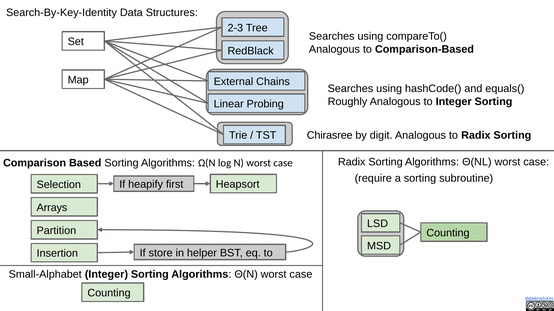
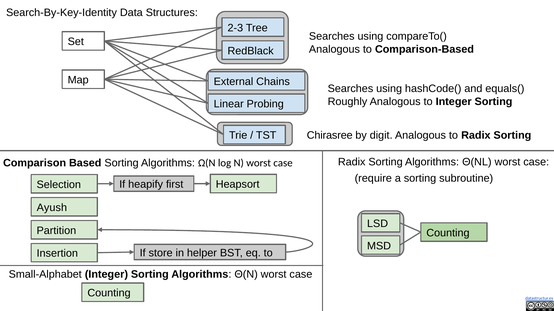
Arrays: Arrays -> Ayush
